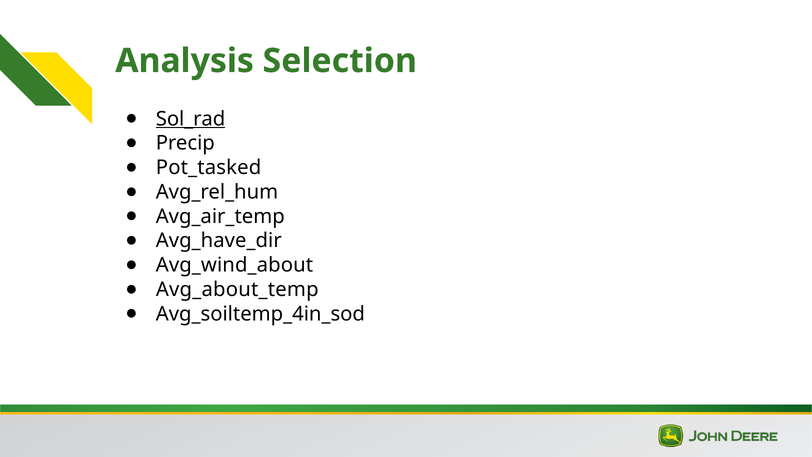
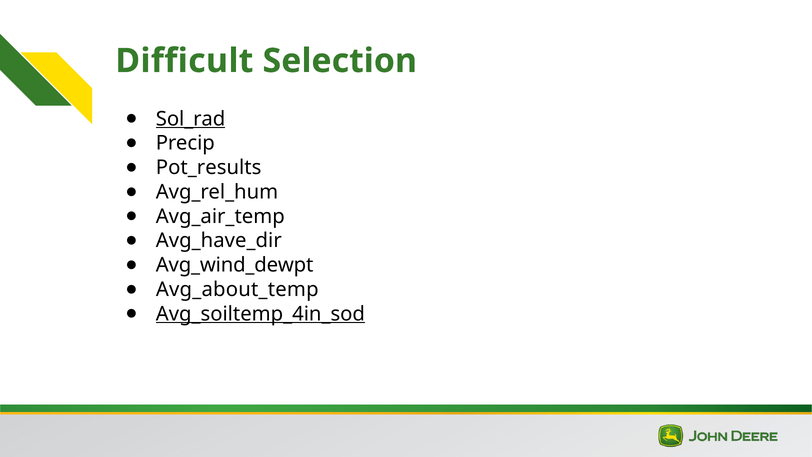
Analysis: Analysis -> Difficult
Pot_tasked: Pot_tasked -> Pot_results
Avg_wind_about: Avg_wind_about -> Avg_wind_dewpt
Avg_soiltemp_4in_sod underline: none -> present
